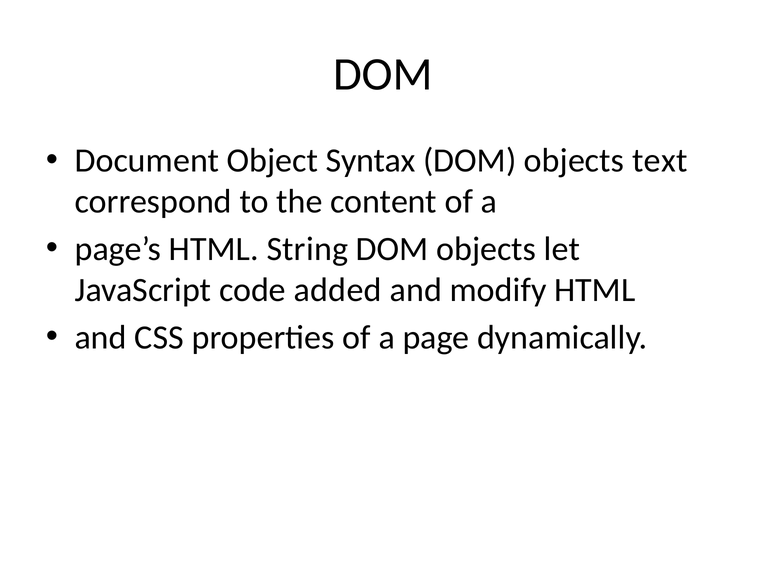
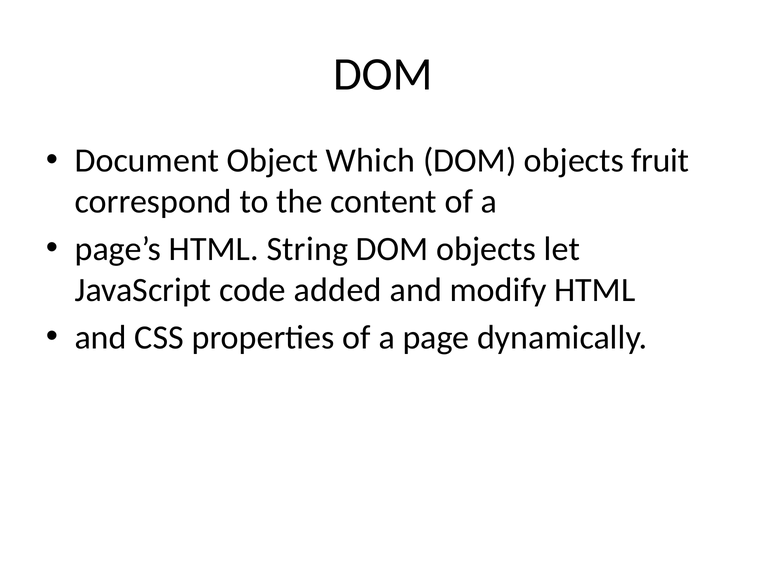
Syntax: Syntax -> Which
text: text -> fruit
